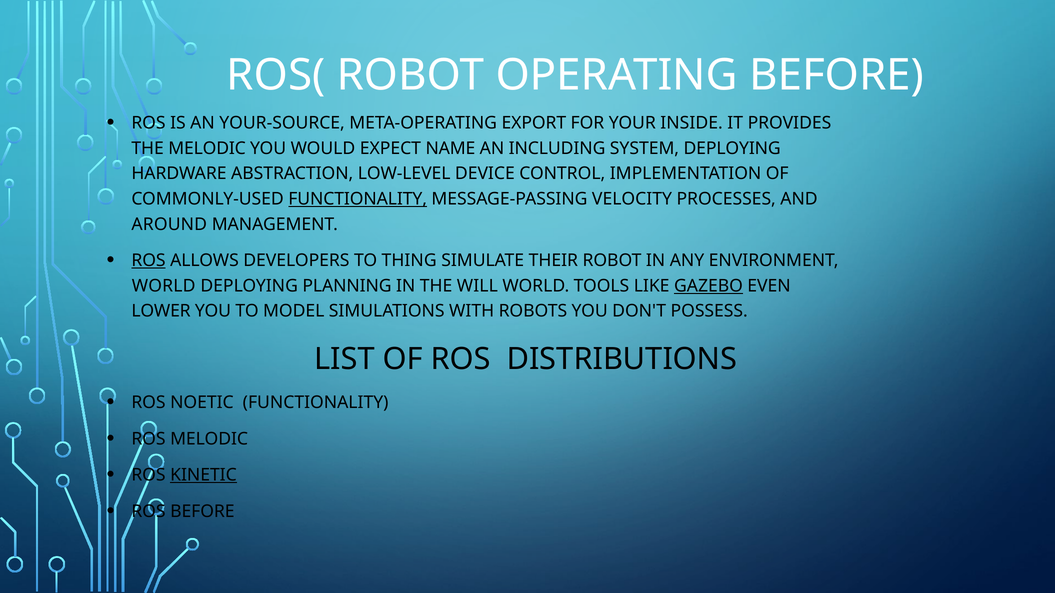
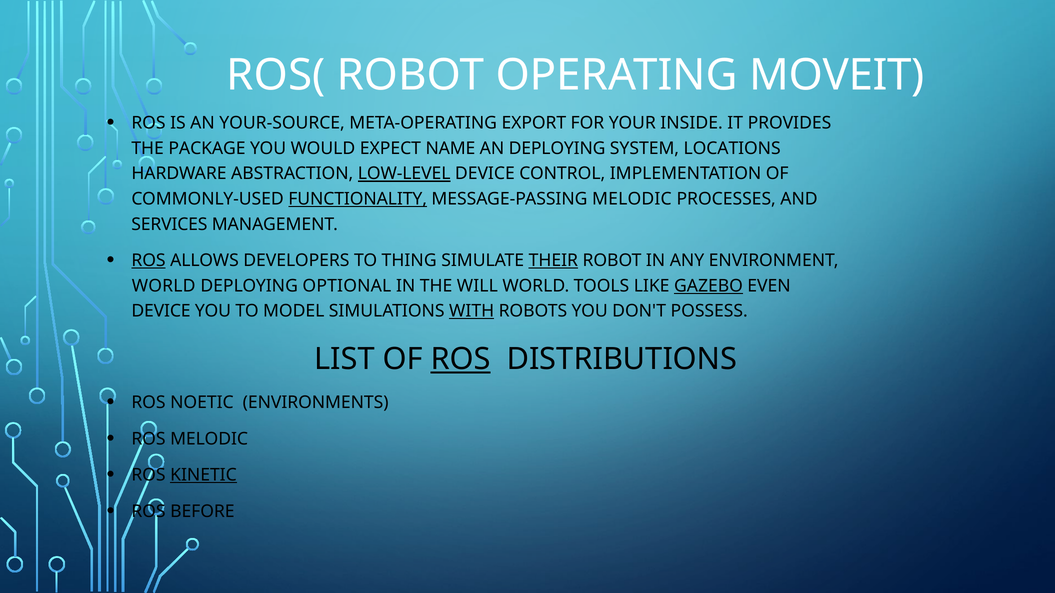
OPERATING BEFORE: BEFORE -> MOVEIT
THE MELODIC: MELODIC -> PACKAGE
AN INCLUDING: INCLUDING -> DEPLOYING
SYSTEM DEPLOYING: DEPLOYING -> LOCATIONS
LOW-LEVEL underline: none -> present
MESSAGE-PASSING VELOCITY: VELOCITY -> MELODIC
AROUND: AROUND -> SERVICES
THEIR underline: none -> present
PLANNING: PLANNING -> OPTIONAL
LOWER at (161, 311): LOWER -> DEVICE
WITH underline: none -> present
ROS at (461, 360) underline: none -> present
NOETIC FUNCTIONALITY: FUNCTIONALITY -> ENVIRONMENTS
